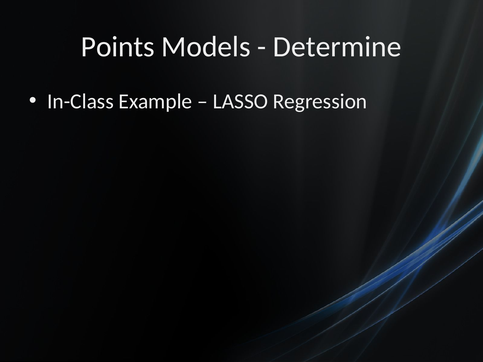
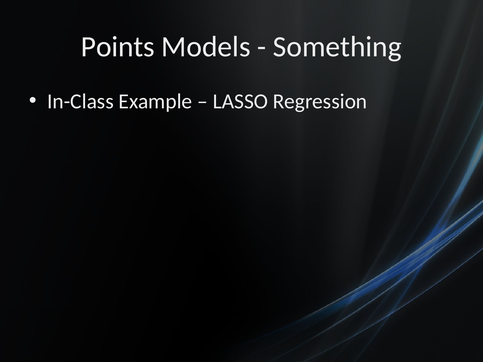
Determine: Determine -> Something
